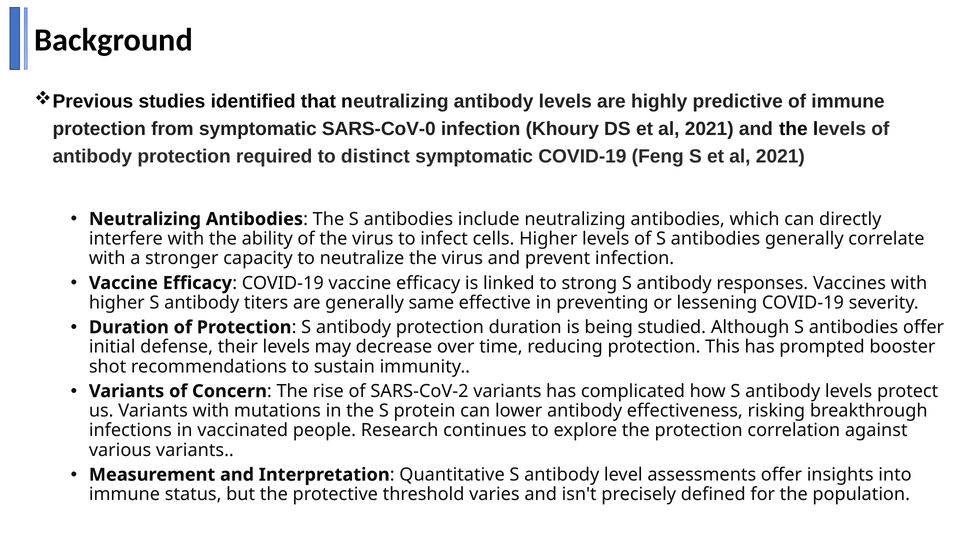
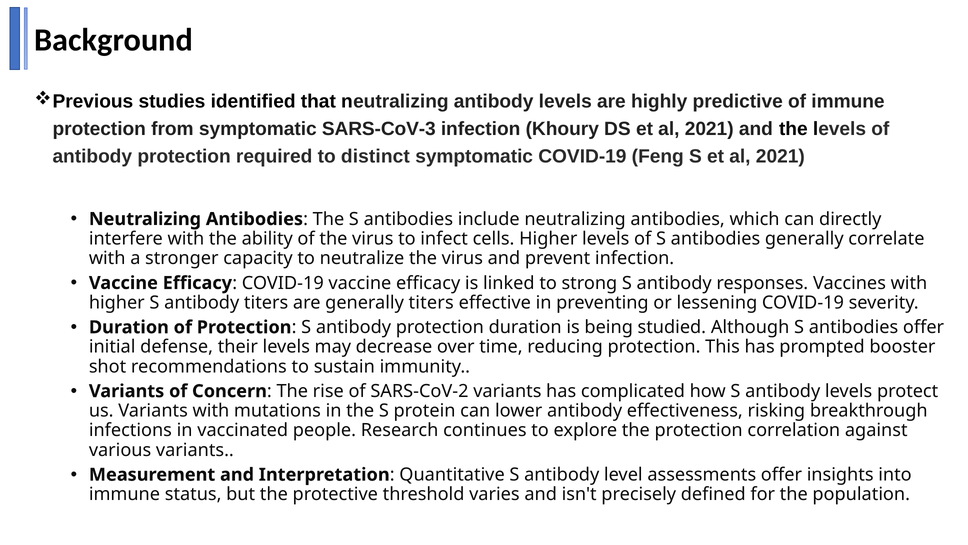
SARS-CoV-0: SARS-CoV-0 -> SARS-CoV-3
generally same: same -> titers
